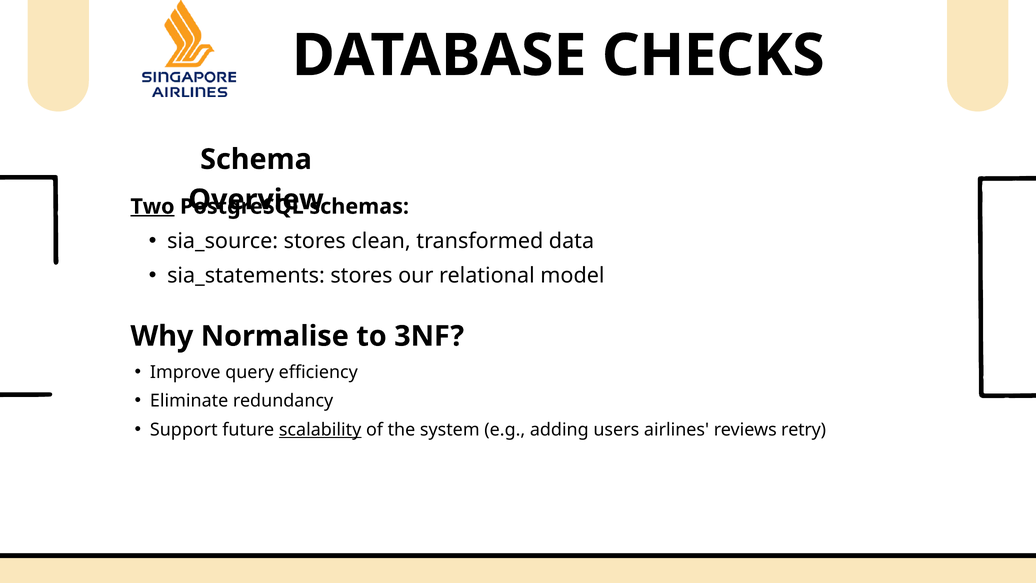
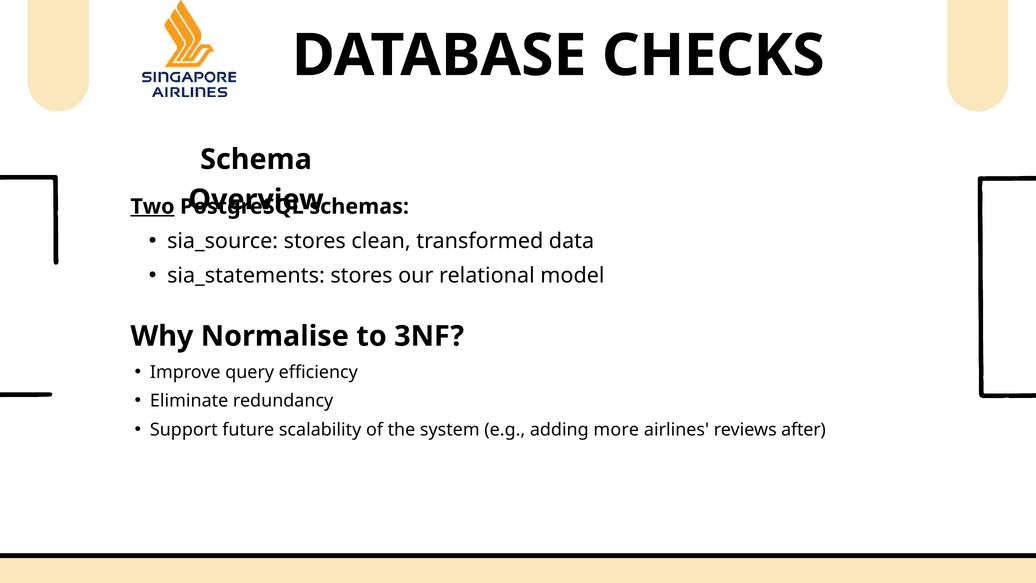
scalability underline: present -> none
users: users -> more
retry: retry -> after
